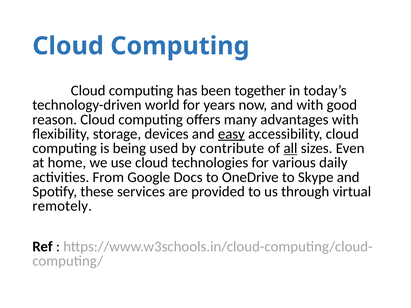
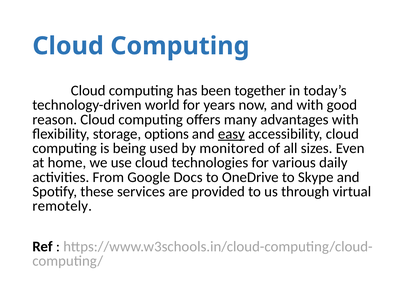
devices: devices -> options
contribute: contribute -> monitored
all underline: present -> none
